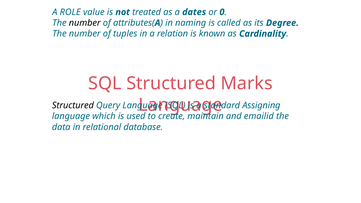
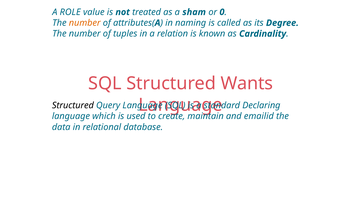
dates: dates -> sham
number at (85, 23) colour: black -> orange
Marks: Marks -> Wants
Assigning: Assigning -> Declaring
